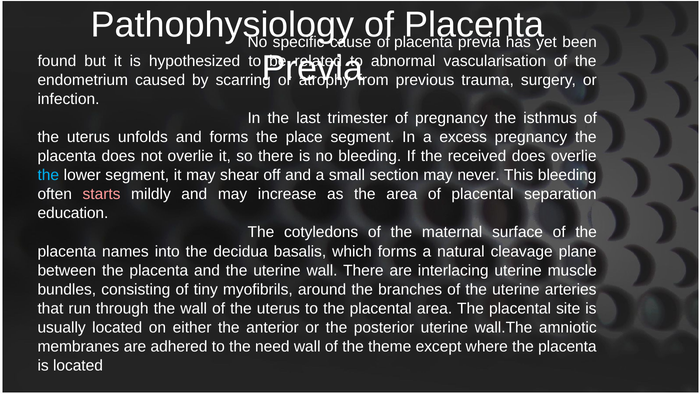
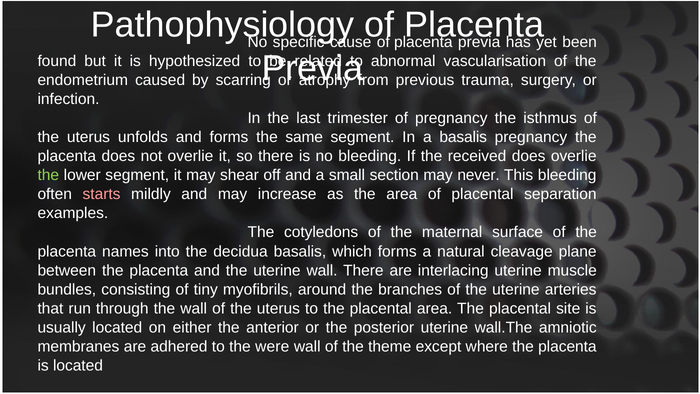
place: place -> same
a excess: excess -> basalis
the at (48, 175) colour: light blue -> light green
education: education -> examples
need: need -> were
